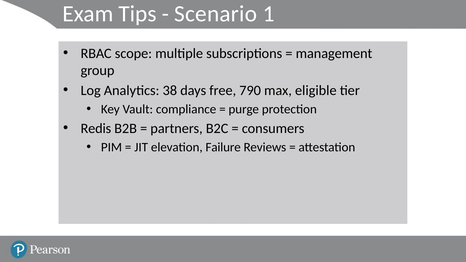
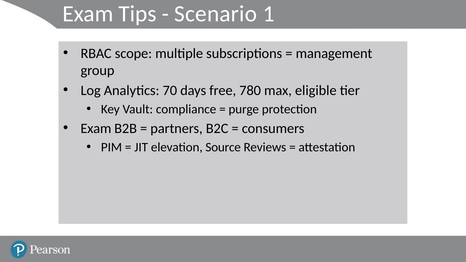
38: 38 -> 70
790: 790 -> 780
Redis at (96, 128): Redis -> Exam
Failure: Failure -> Source
